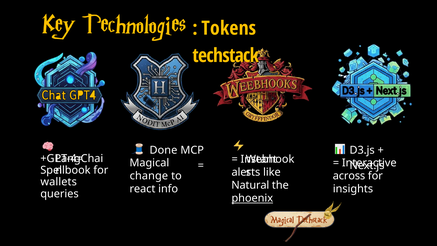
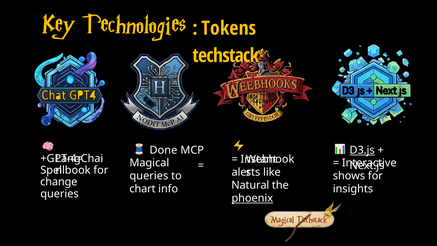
D3.js underline: none -> present
change at (149, 176): change -> queries
across: across -> shows
wallets: wallets -> change
react: react -> chart
